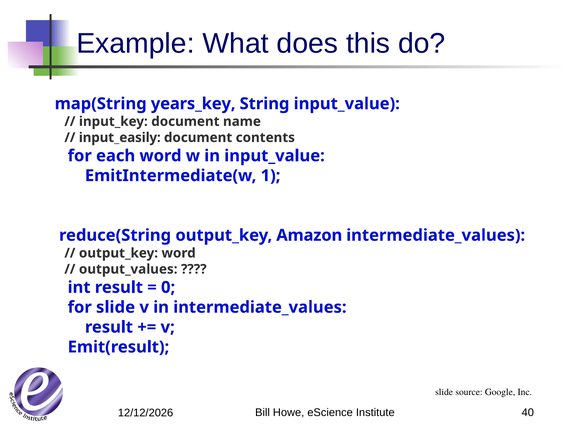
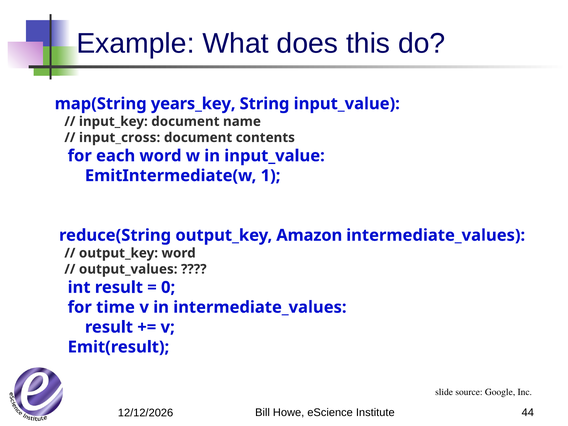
input_easily: input_easily -> input_cross
for slide: slide -> time
40: 40 -> 44
